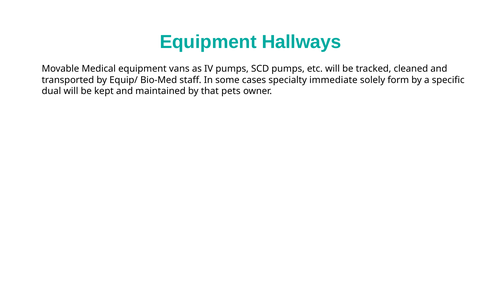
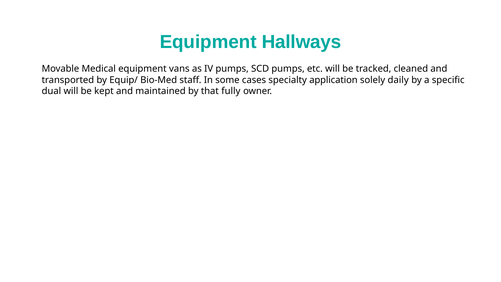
immediate: immediate -> application
form: form -> daily
pets: pets -> fully
